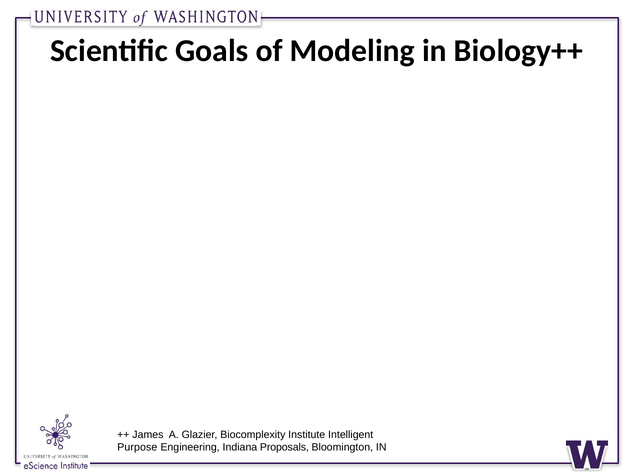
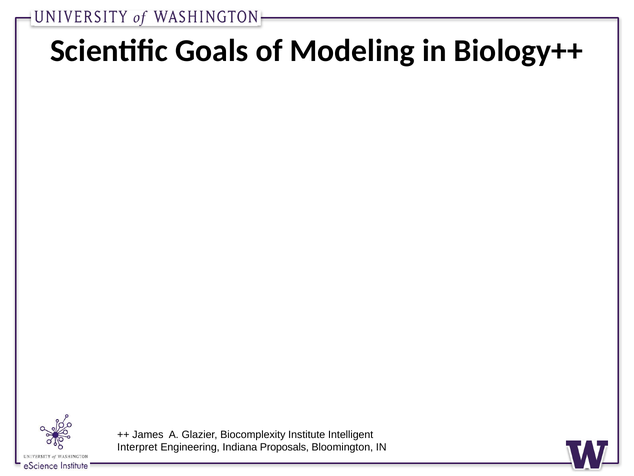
Purpose at (137, 447): Purpose -> Interpret
